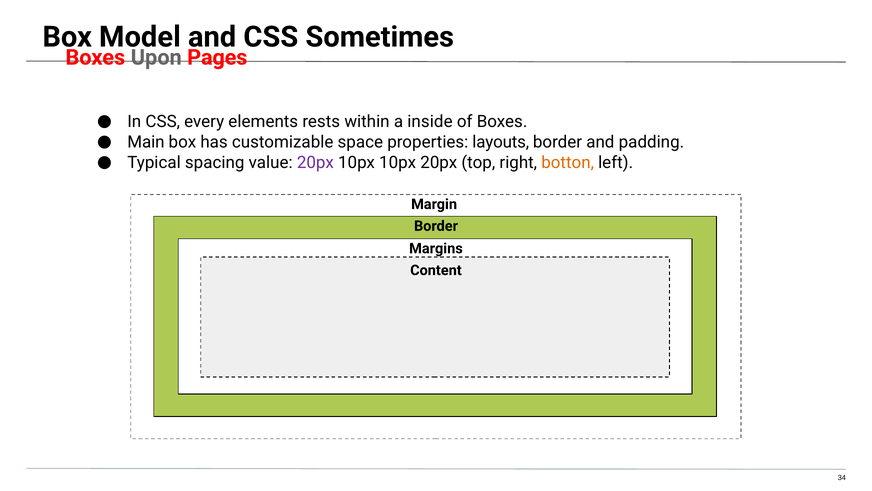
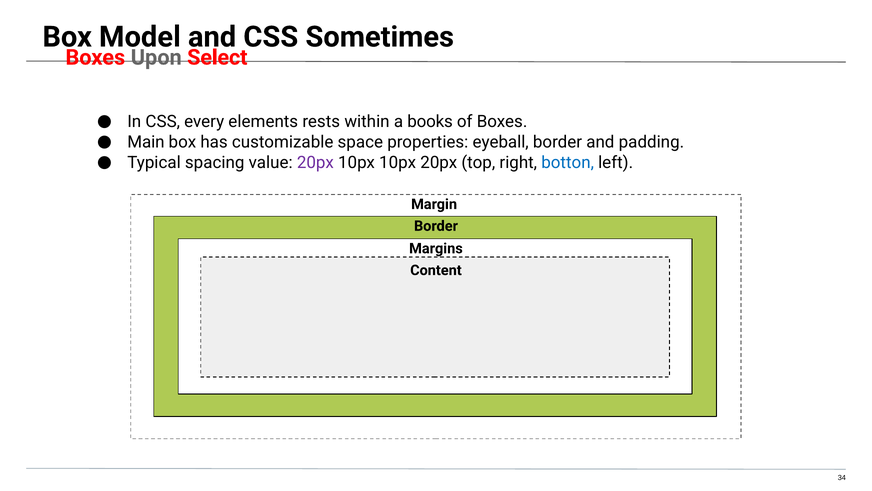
Pages: Pages -> Select
inside: inside -> books
layouts: layouts -> eyeball
botton colour: orange -> blue
